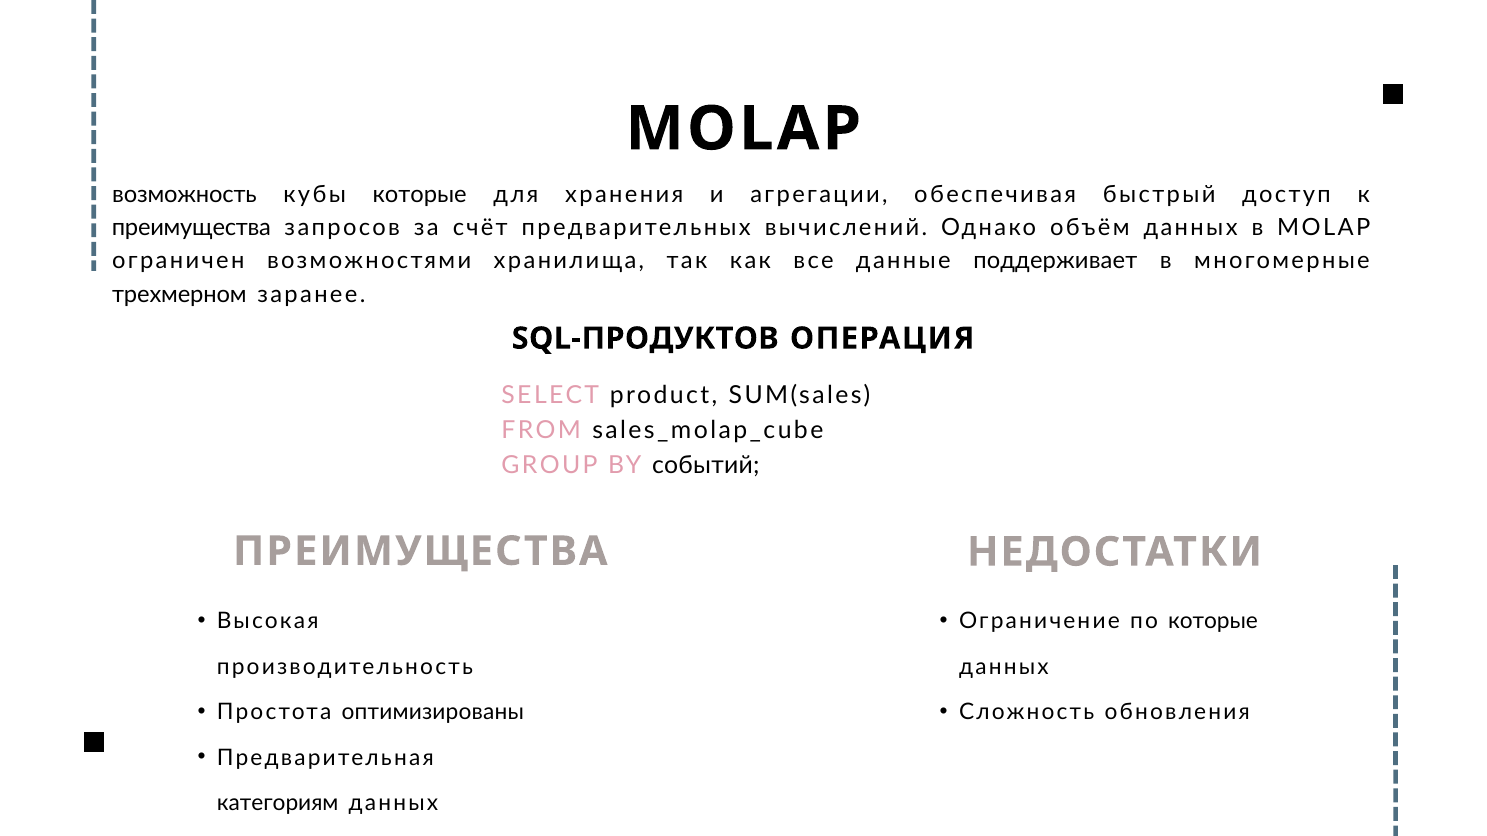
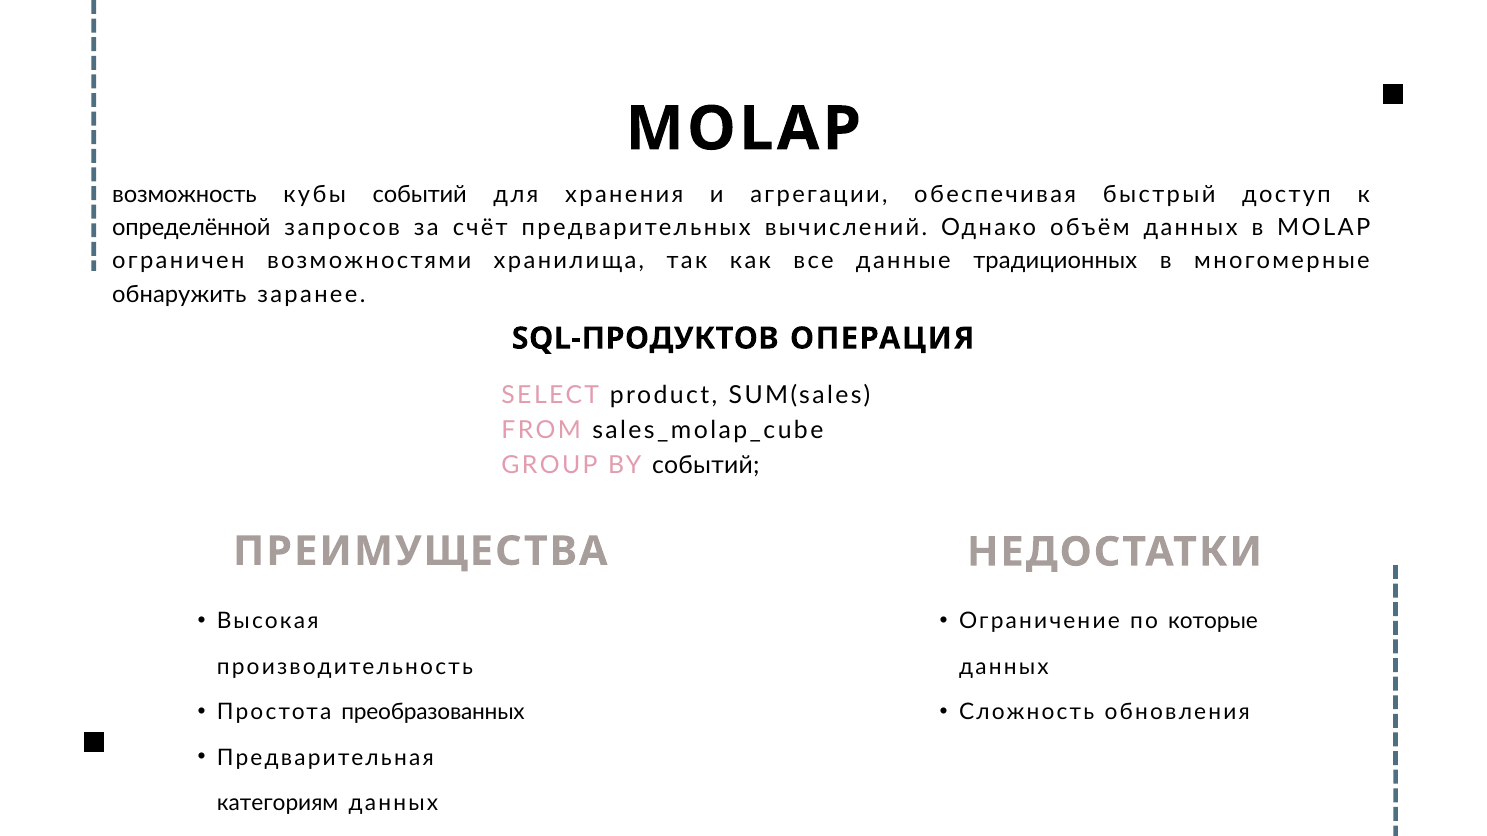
кубы которые: которые -> событий
преимущества at (191, 228): преимущества -> определённой
поддерживает: поддерживает -> традиционных
трехмерном: трехмерном -> обнаружить
оптимизированы: оптимизированы -> преобразованных
